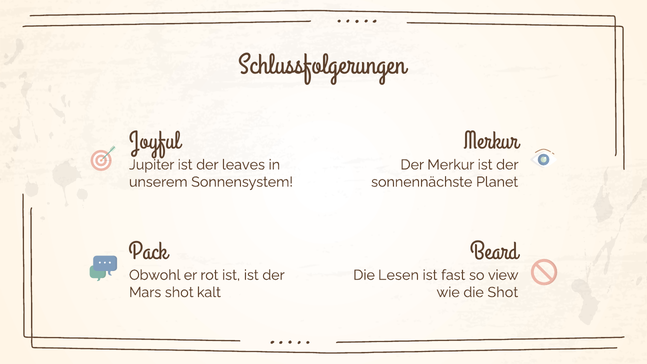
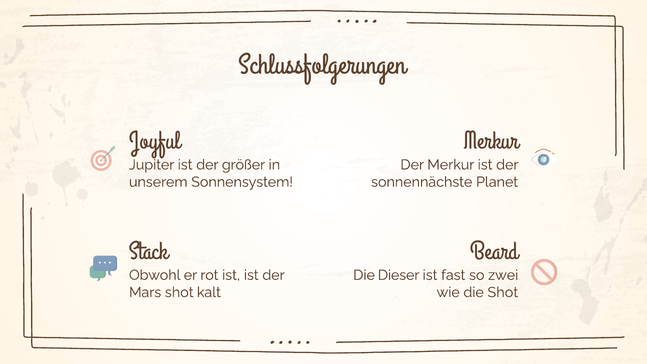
leaves: leaves -> größer
Pack: Pack -> Stack
Lesen: Lesen -> Dieser
view: view -> zwei
